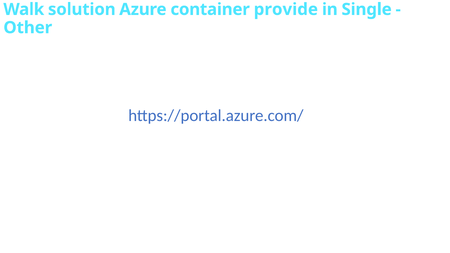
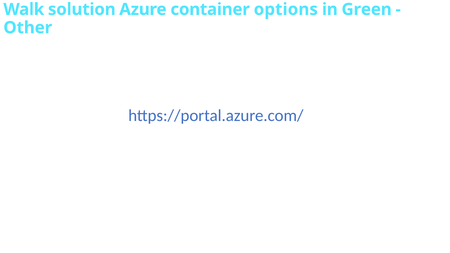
provide: provide -> options
Single: Single -> Green
